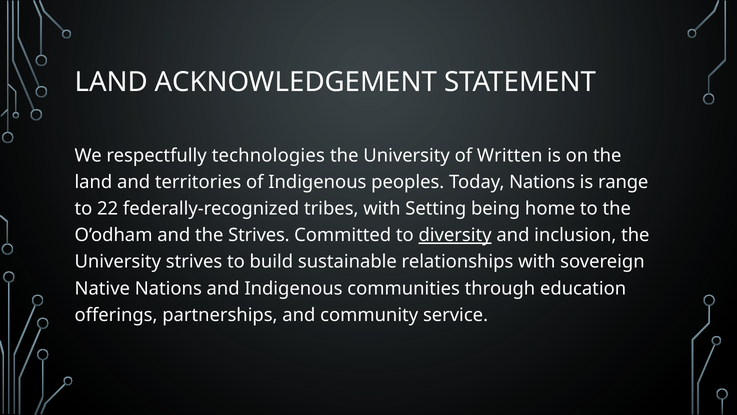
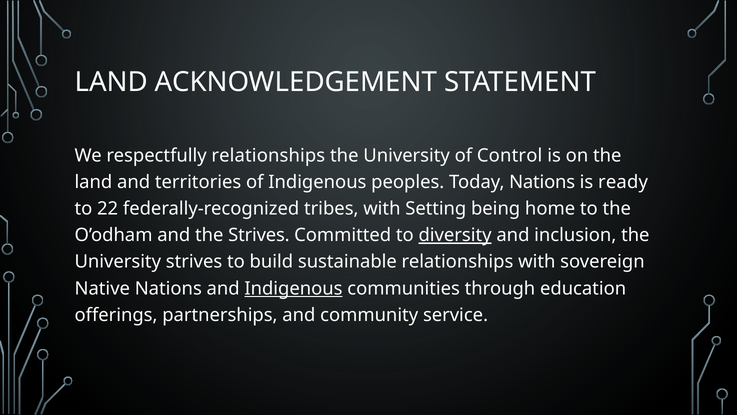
respectfully technologies: technologies -> relationships
Written: Written -> Control
range: range -> ready
Indigenous at (293, 288) underline: none -> present
